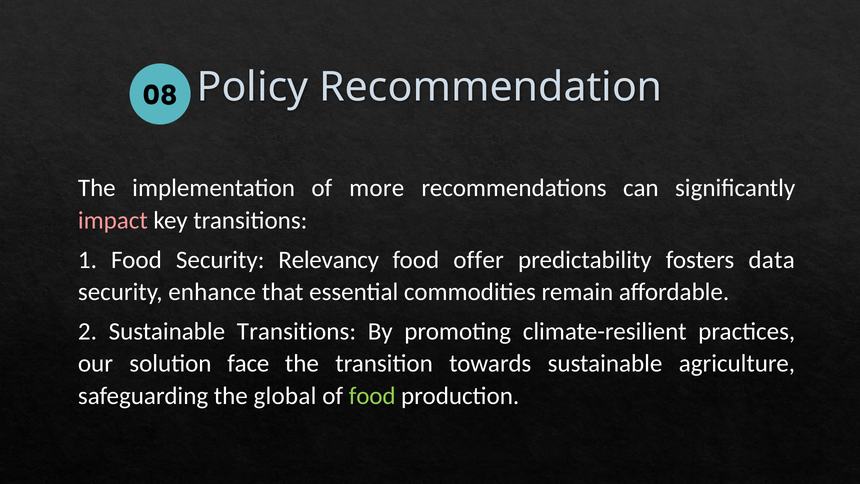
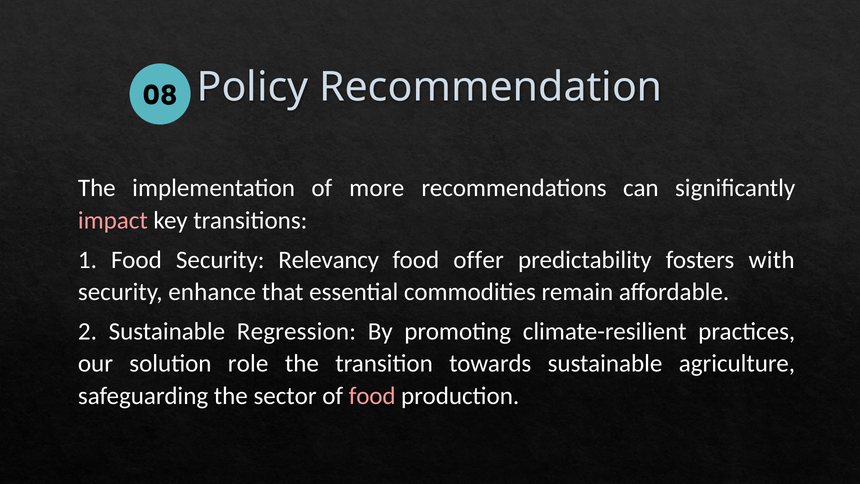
data: data -> with
Sustainable Transitions: Transitions -> Regression
face: face -> role
global: global -> sector
food at (372, 396) colour: light green -> pink
